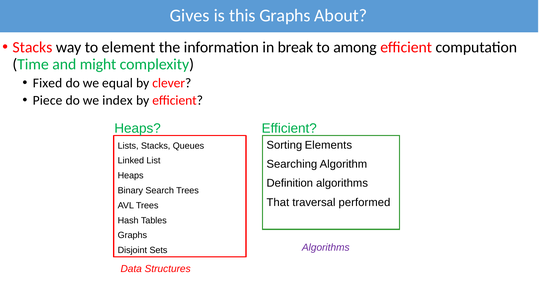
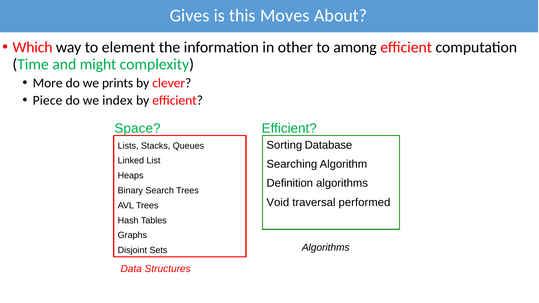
this Graphs: Graphs -> Moves
Stacks at (32, 47): Stacks -> Which
break: break -> other
Fixed: Fixed -> More
equal: equal -> prints
Heaps at (138, 128): Heaps -> Space
Elements: Elements -> Database
That: That -> Void
Algorithms at (326, 248) colour: purple -> black
